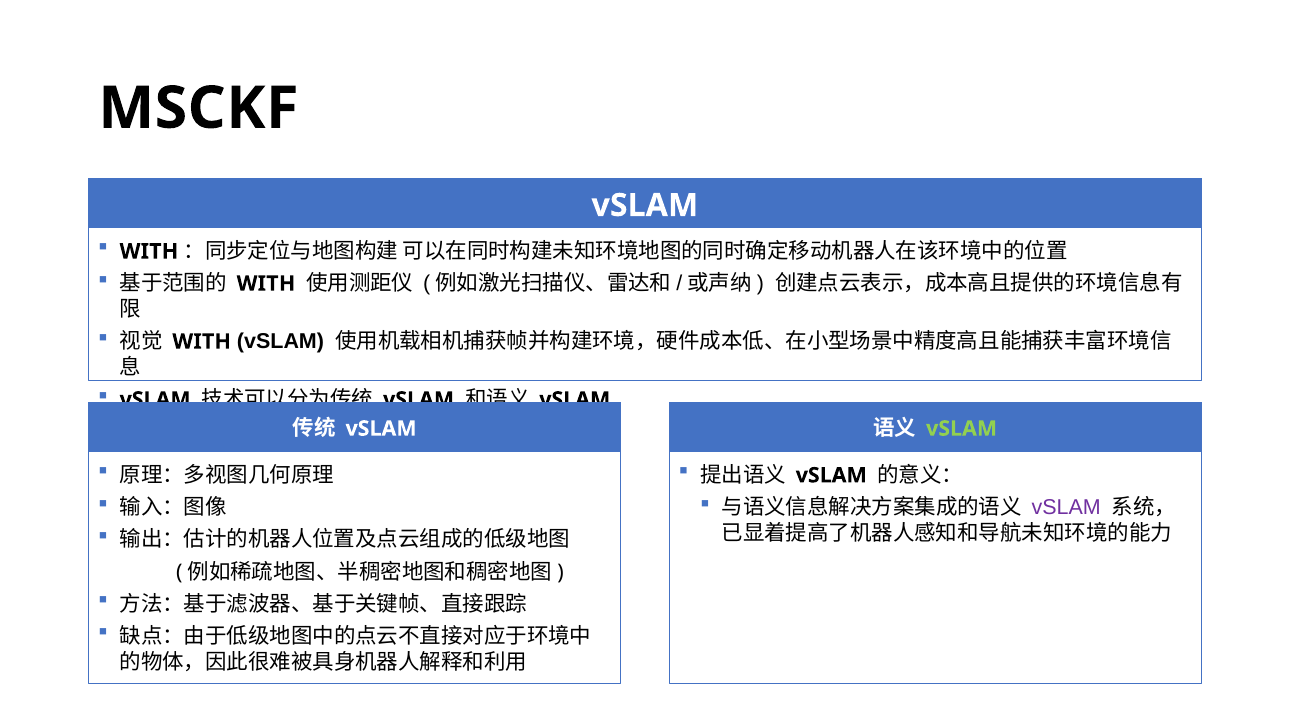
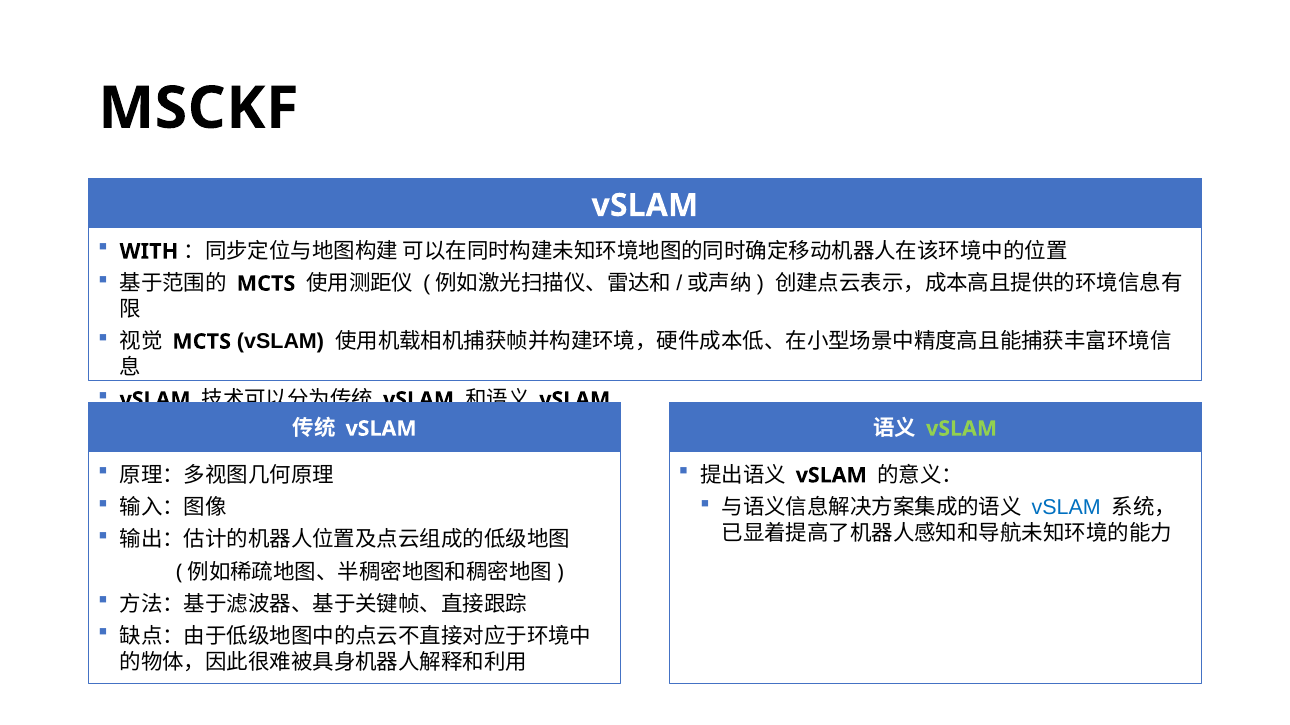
WITH at (266, 284): WITH -> MCTS
WITH at (202, 342): WITH -> MCTS
vSLAM at (1066, 508) colour: purple -> blue
